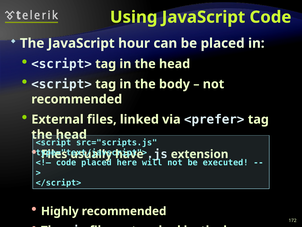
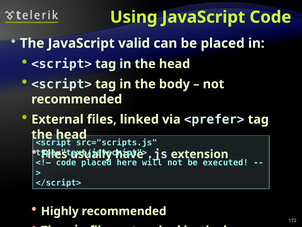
hour: hour -> valid
